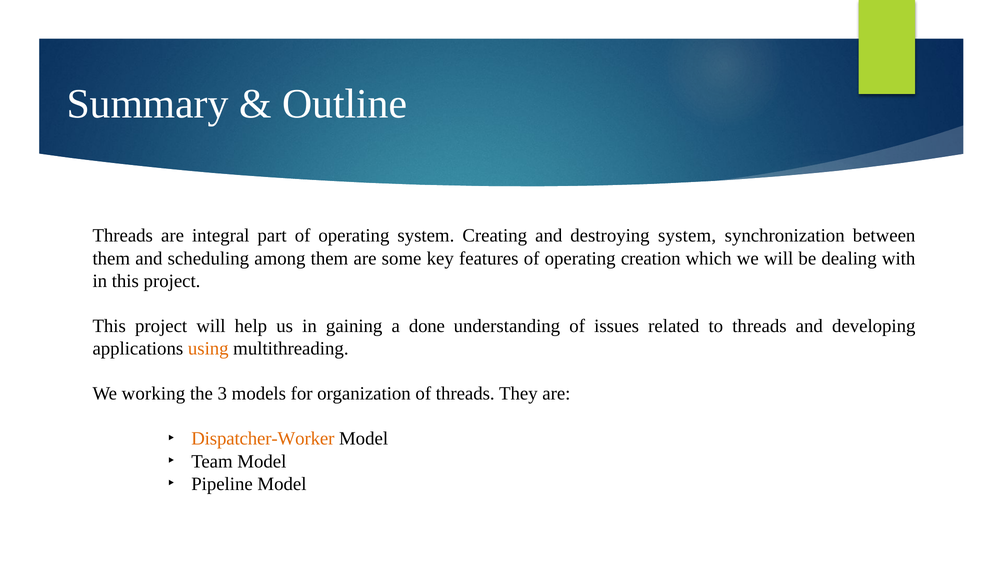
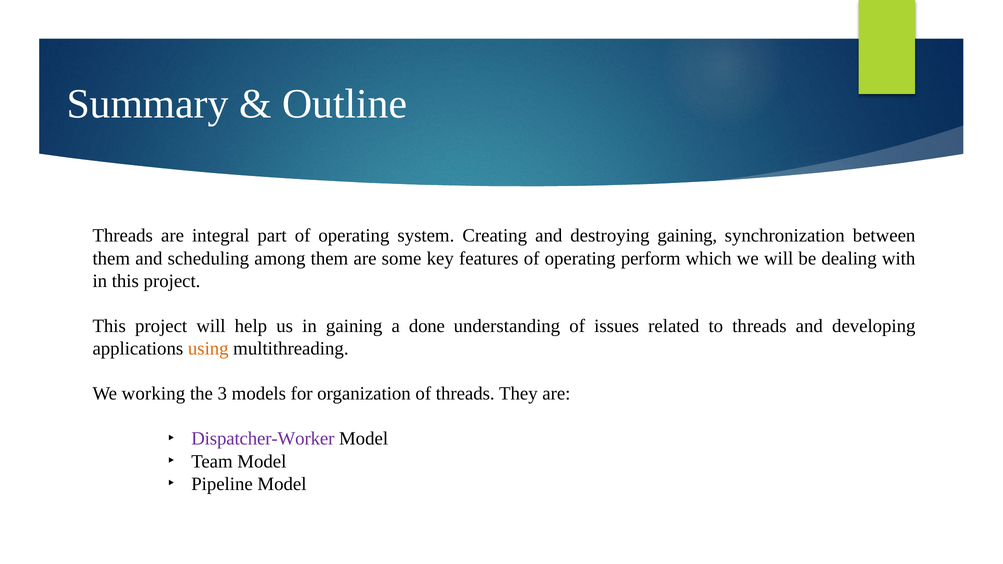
destroying system: system -> gaining
creation: creation -> perform
Dispatcher-Worker colour: orange -> purple
